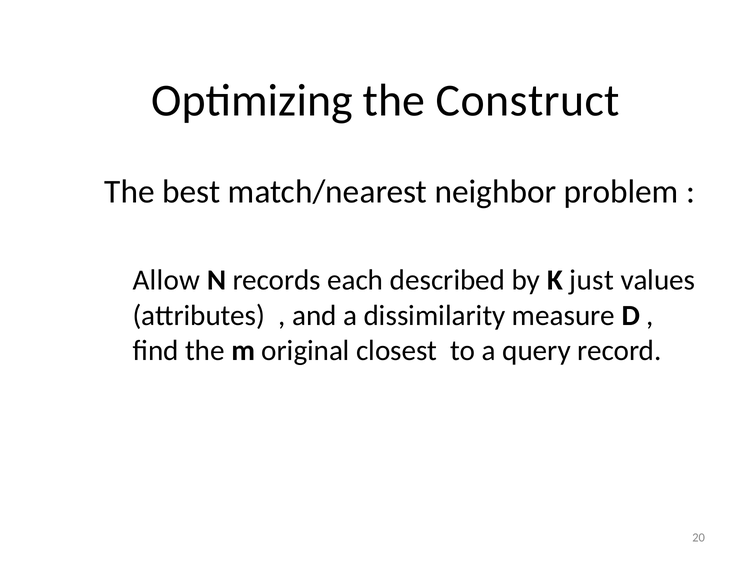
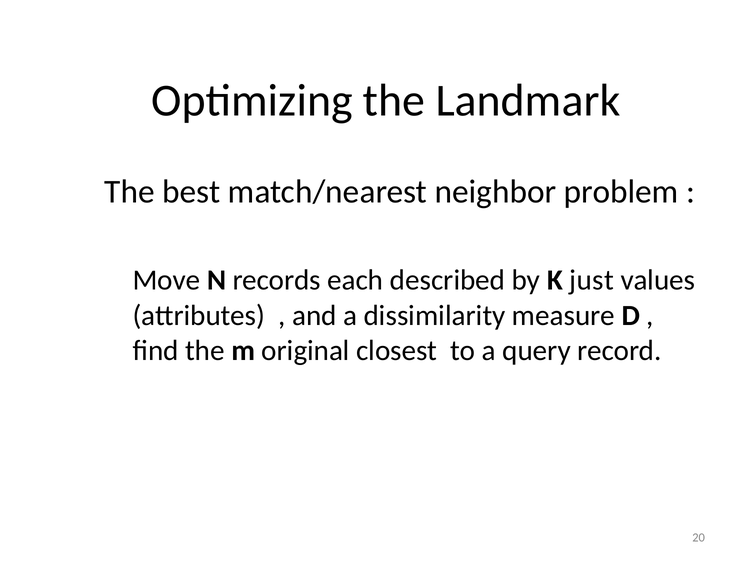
Construct: Construct -> Landmark
Allow: Allow -> Move
